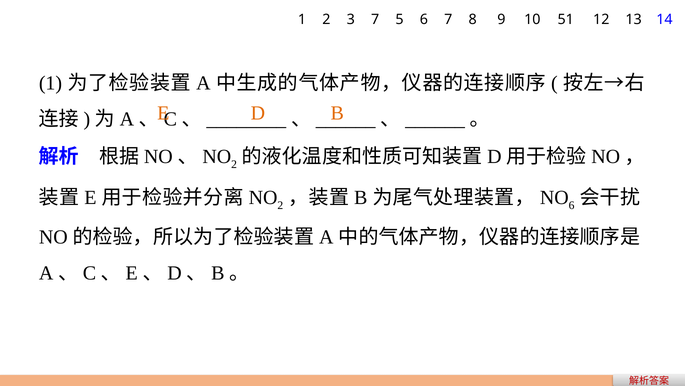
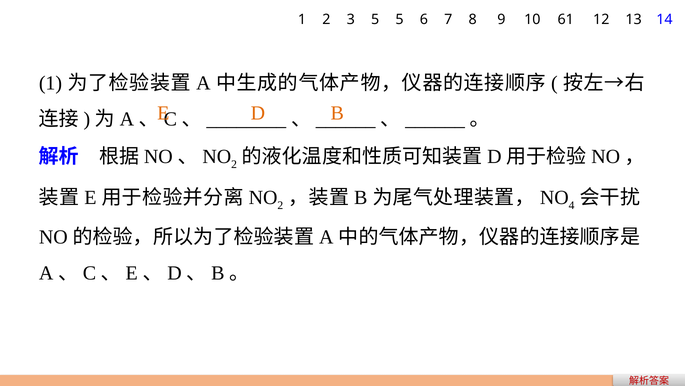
3 7: 7 -> 5
51: 51 -> 61
6 at (572, 205): 6 -> 4
